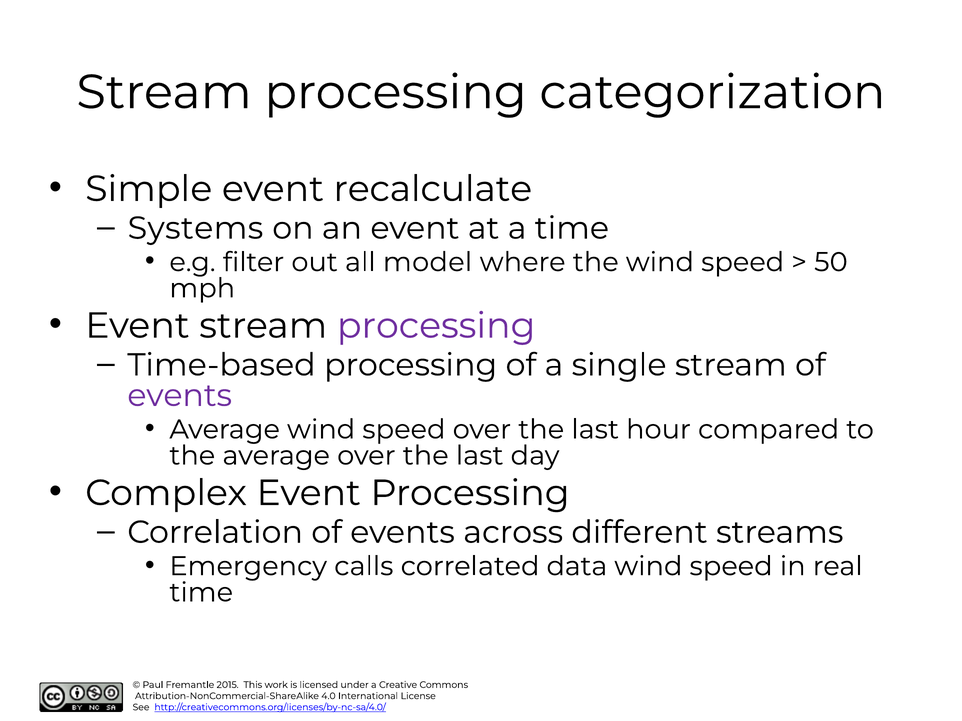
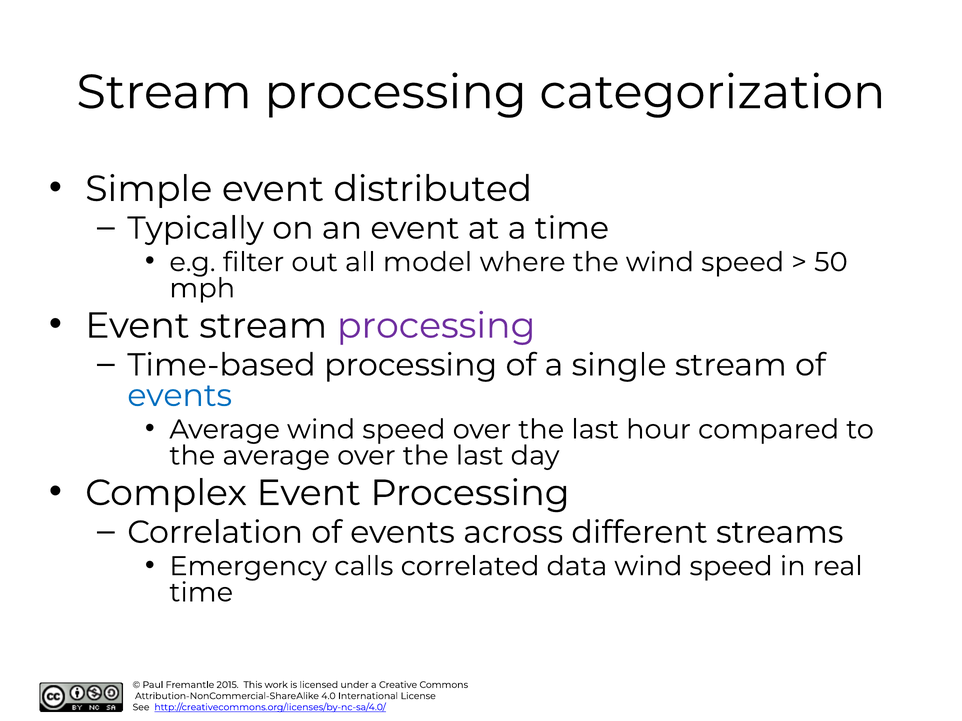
recalculate: recalculate -> distributed
Systems: Systems -> Typically
events at (180, 396) colour: purple -> blue
